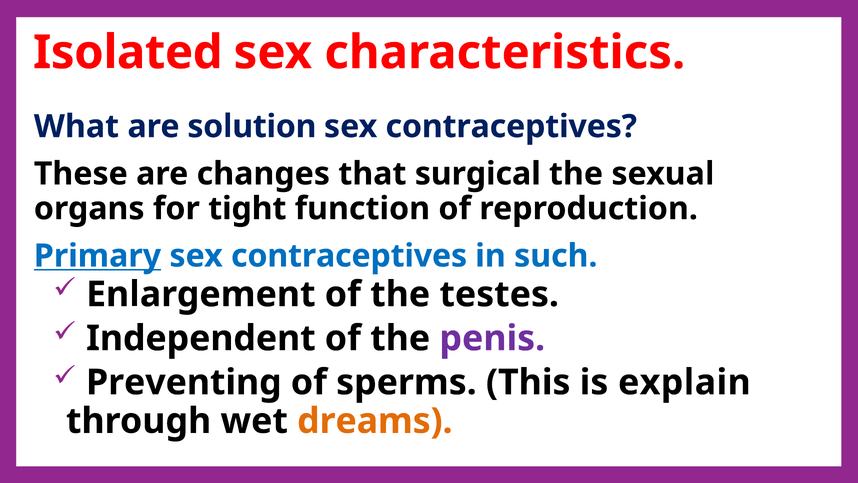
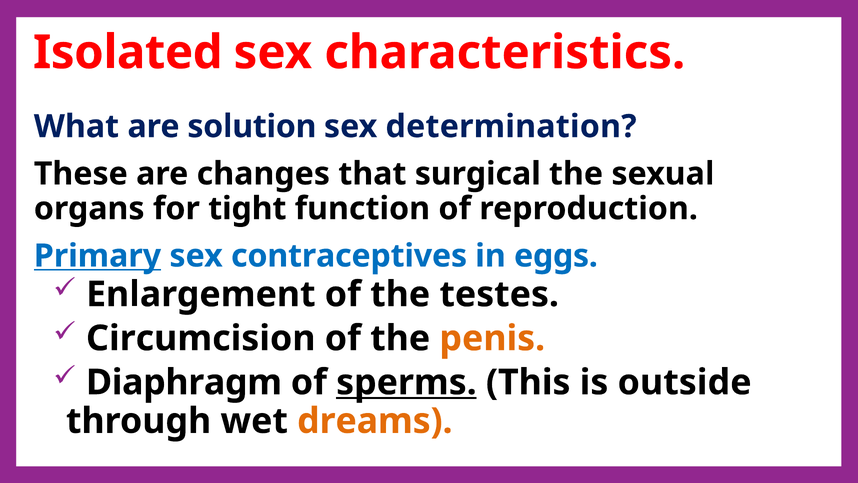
contraceptives at (511, 126): contraceptives -> determination
such: such -> eggs
Independent: Independent -> Circumcision
penis colour: purple -> orange
Preventing: Preventing -> Diaphragm
sperms underline: none -> present
explain: explain -> outside
